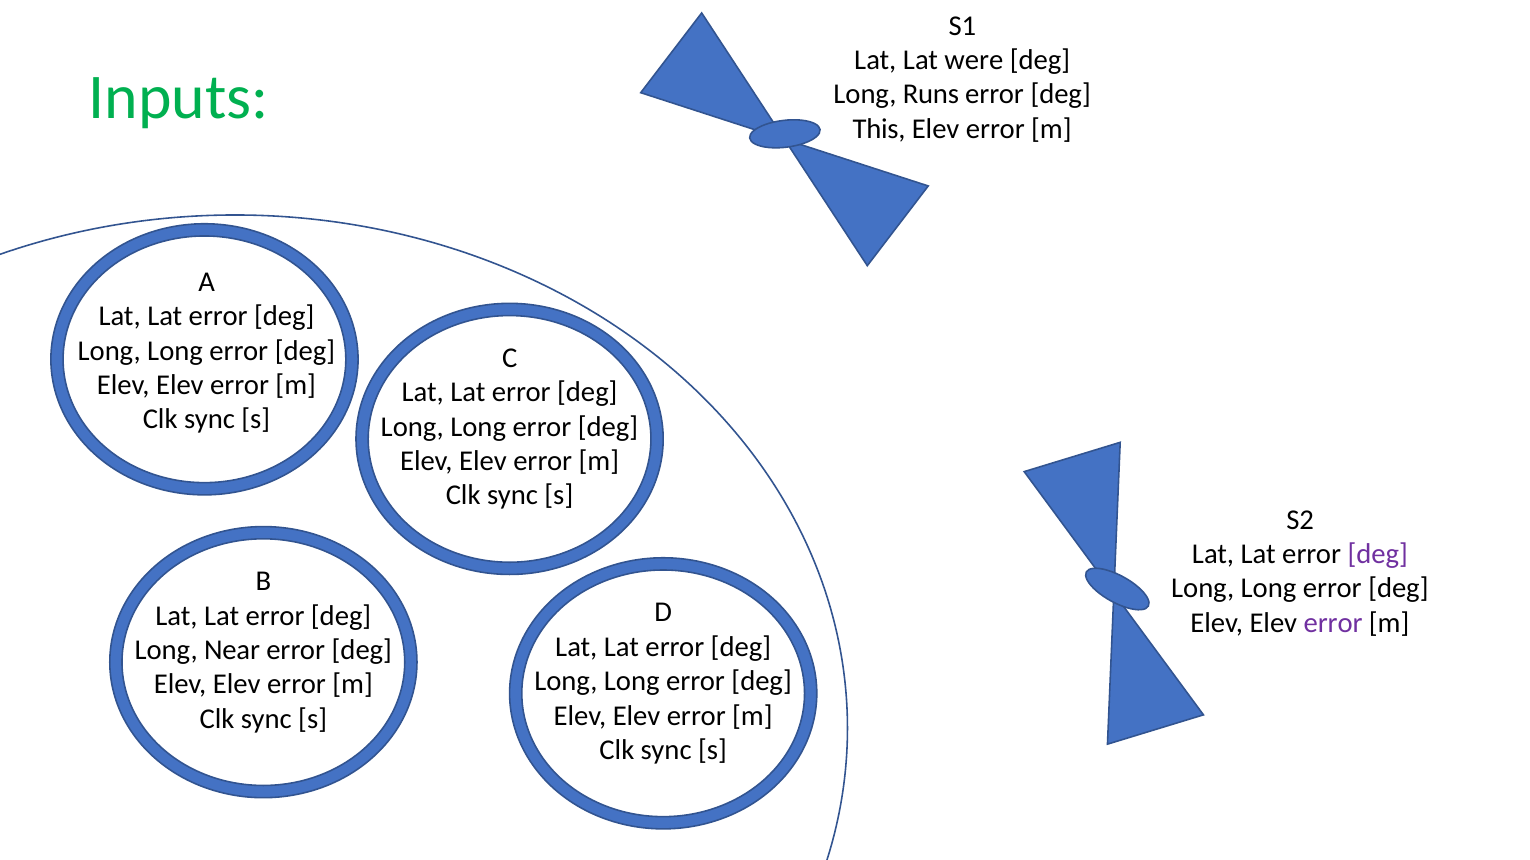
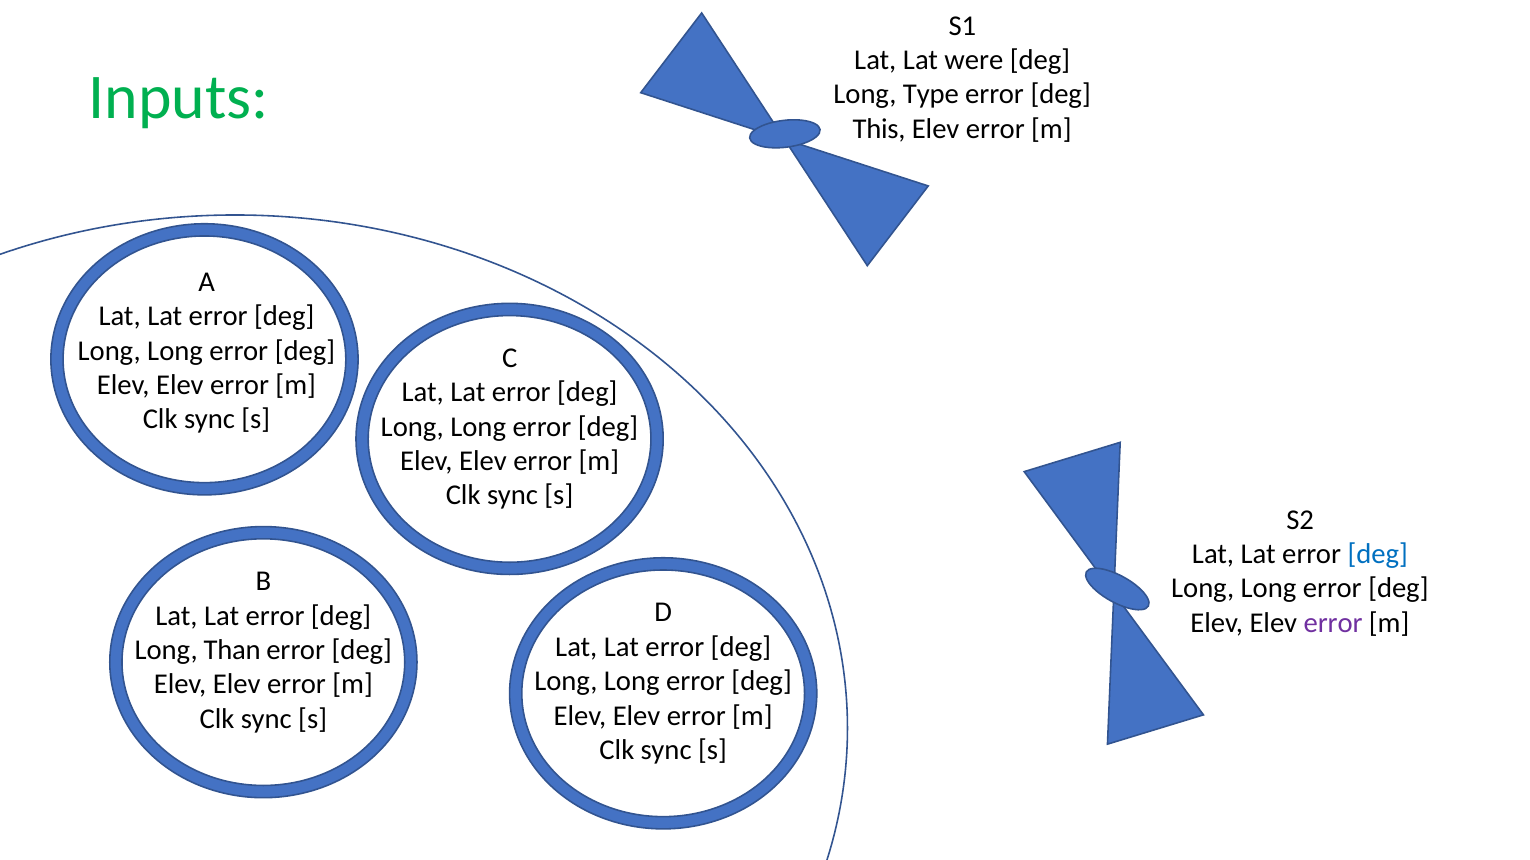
Runs: Runs -> Type
deg at (1378, 555) colour: purple -> blue
Near: Near -> Than
